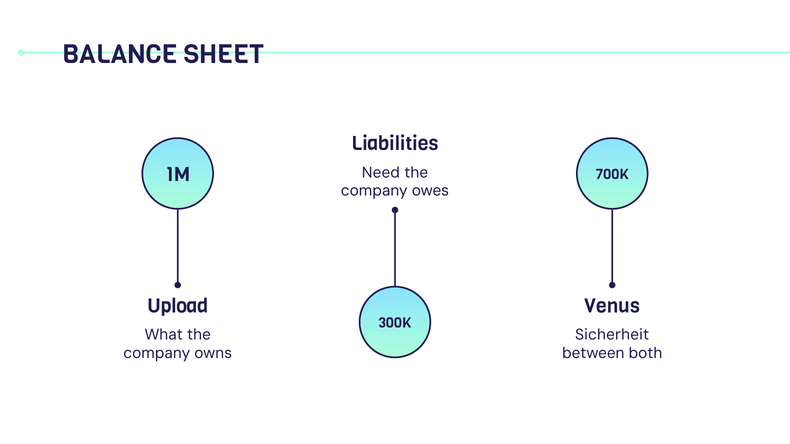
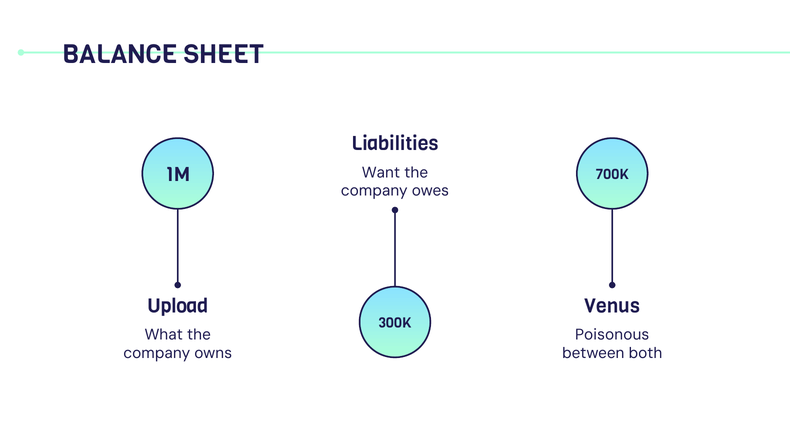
Need: Need -> Want
Sicherheit: Sicherheit -> Poisonous
